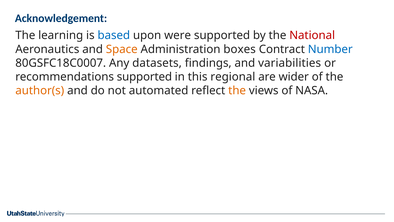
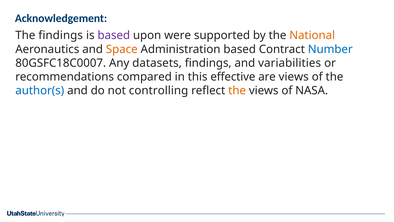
The learning: learning -> findings
based at (114, 35) colour: blue -> purple
National colour: red -> orange
Administration boxes: boxes -> based
recommendations supported: supported -> compared
regional: regional -> effective
are wider: wider -> views
author(s colour: orange -> blue
automated: automated -> controlling
